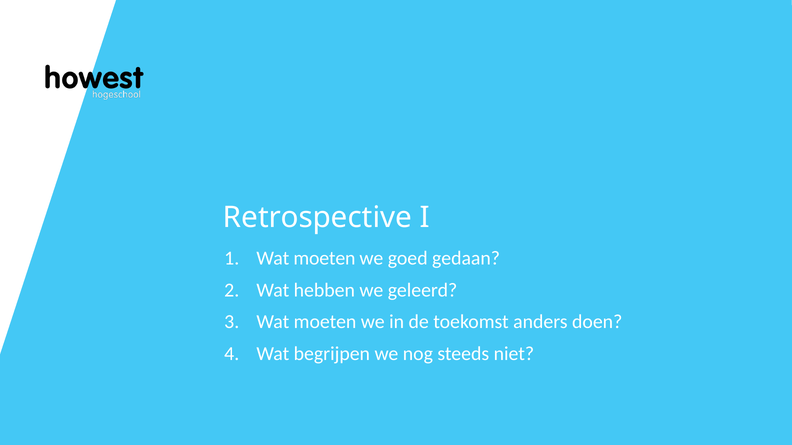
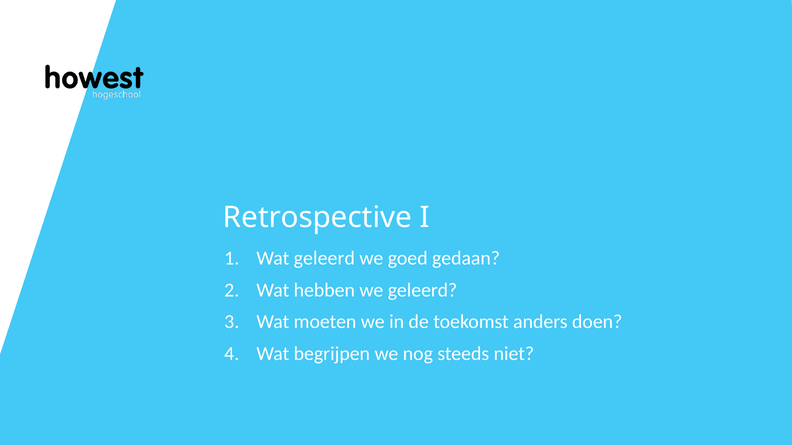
moeten at (324, 258): moeten -> geleerd
